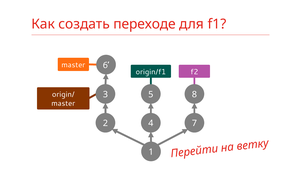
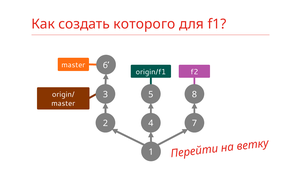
переходе: переходе -> которого
